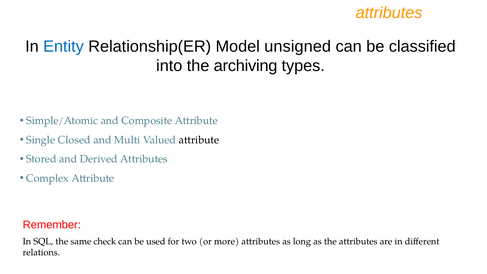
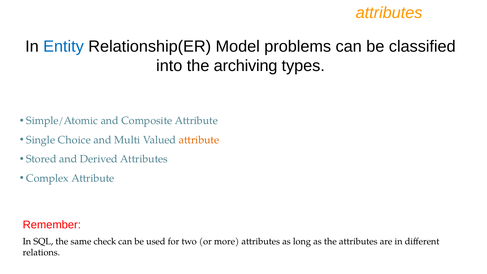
unsigned: unsigned -> problems
Closed: Closed -> Choice
attribute at (199, 140) colour: black -> orange
